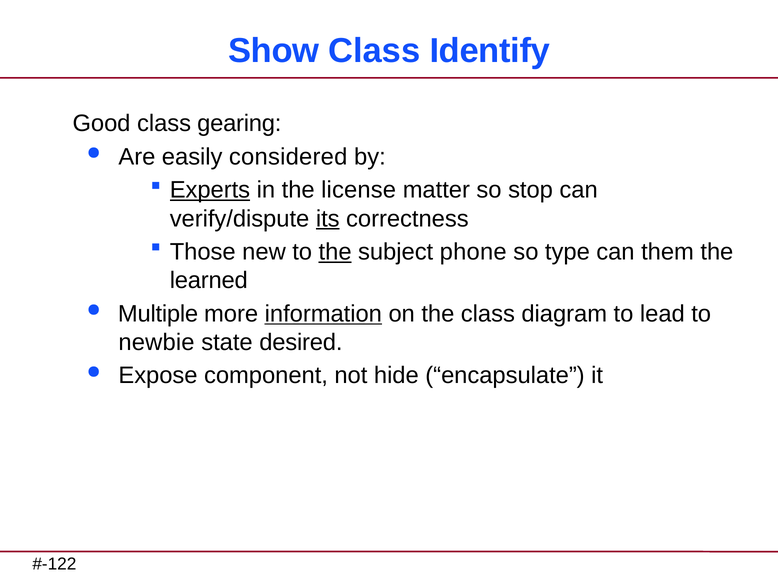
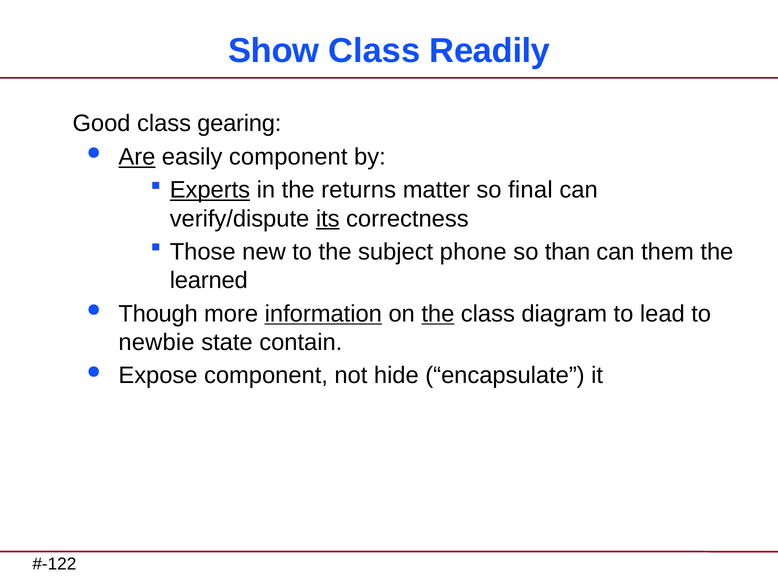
Identify: Identify -> Readily
Are underline: none -> present
easily considered: considered -> component
license: license -> returns
stop: stop -> final
the at (335, 252) underline: present -> none
type: type -> than
Multiple: Multiple -> Though
the at (438, 314) underline: none -> present
desired: desired -> contain
